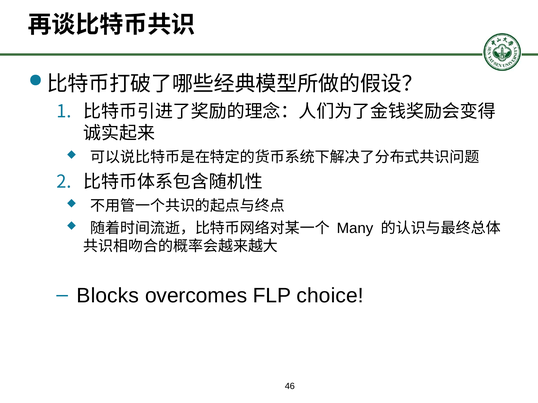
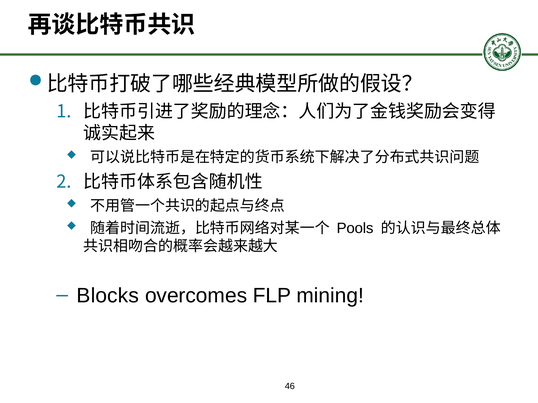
Many: Many -> Pools
choice: choice -> mining
